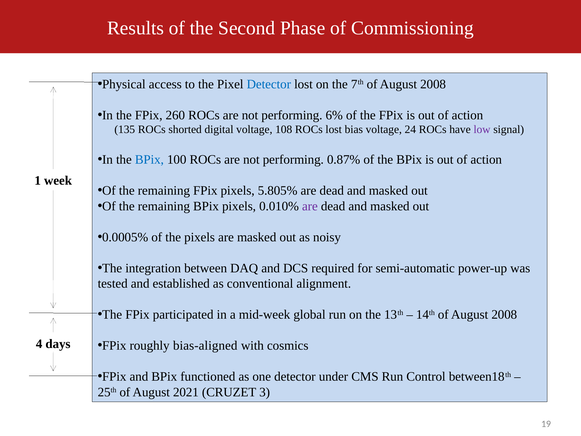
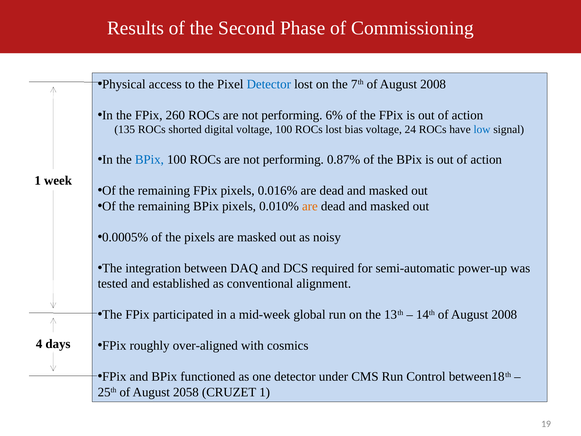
voltage 108: 108 -> 100
low colour: purple -> blue
5.805%: 5.805% -> 0.016%
are at (310, 206) colour: purple -> orange
bias-aligned: bias-aligned -> over-aligned
2021: 2021 -> 2058
CRUZET 3: 3 -> 1
